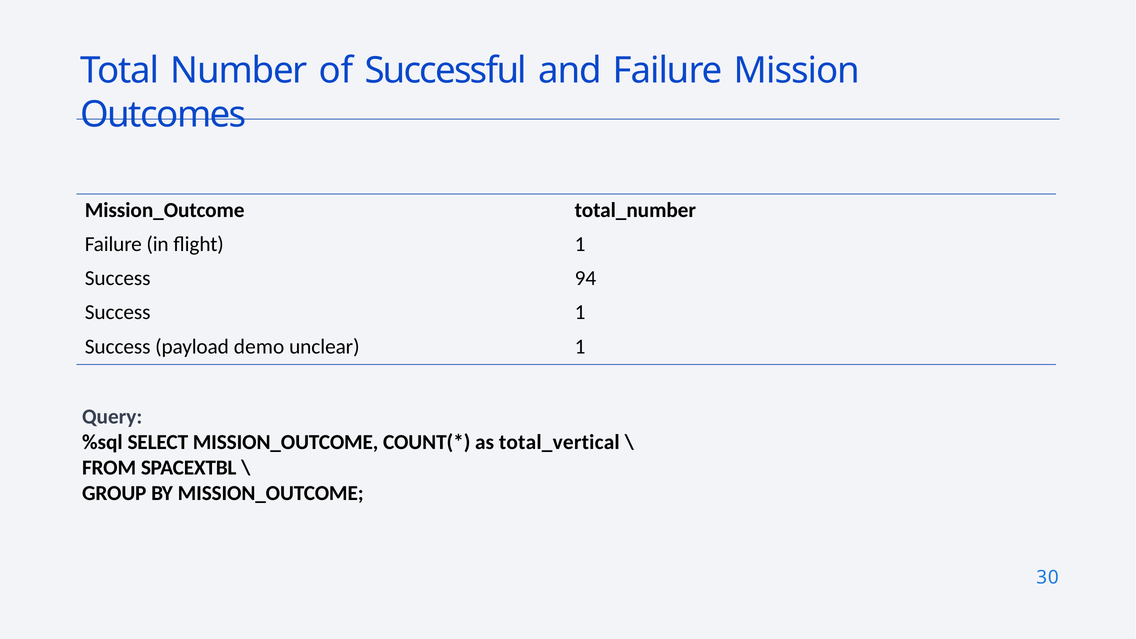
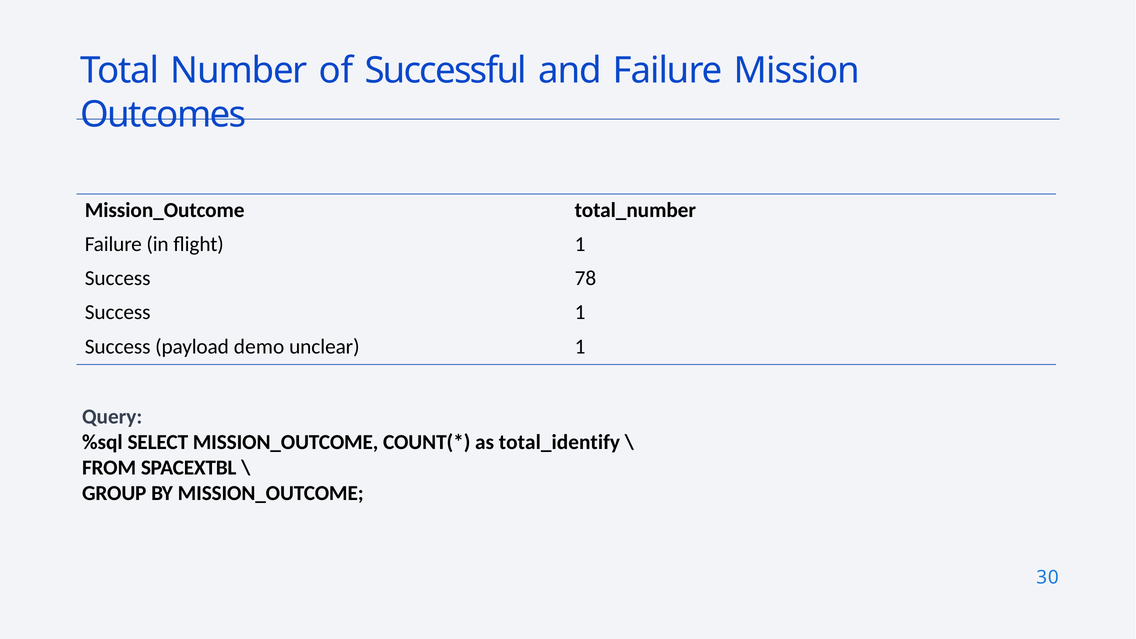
94: 94 -> 78
total_vertical: total_vertical -> total_identify
